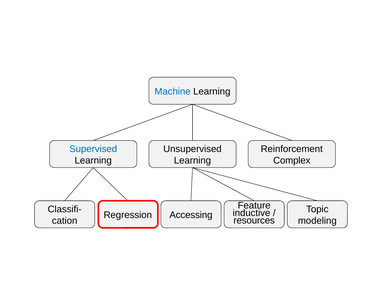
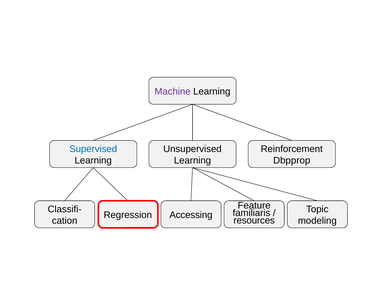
Machine colour: blue -> purple
Complex: Complex -> Dbpprop
inductive: inductive -> familiaris
